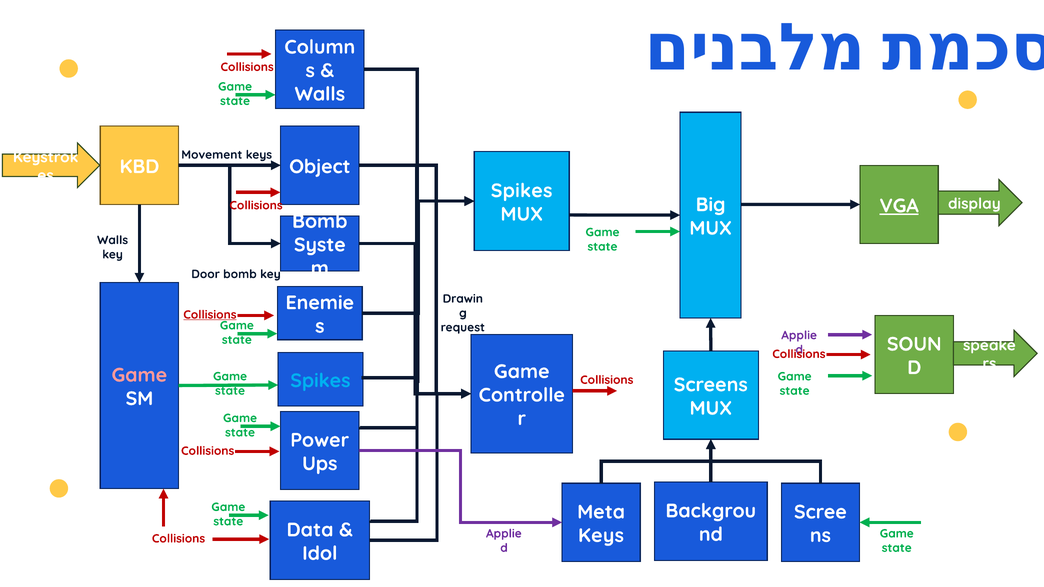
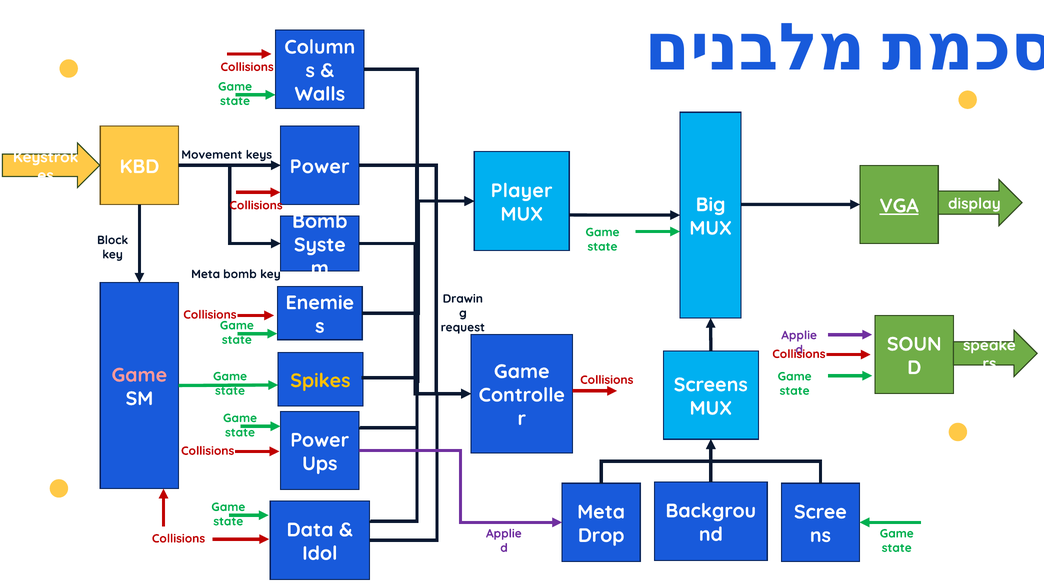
Object at (320, 167): Object -> Power
Spikes at (522, 191): Spikes -> Player
Walls at (113, 240): Walls -> Block
Door at (206, 274): Door -> Meta
Collisions at (210, 315) underline: present -> none
Spikes at (320, 381) colour: light blue -> yellow
Keys at (601, 536): Keys -> Drop
